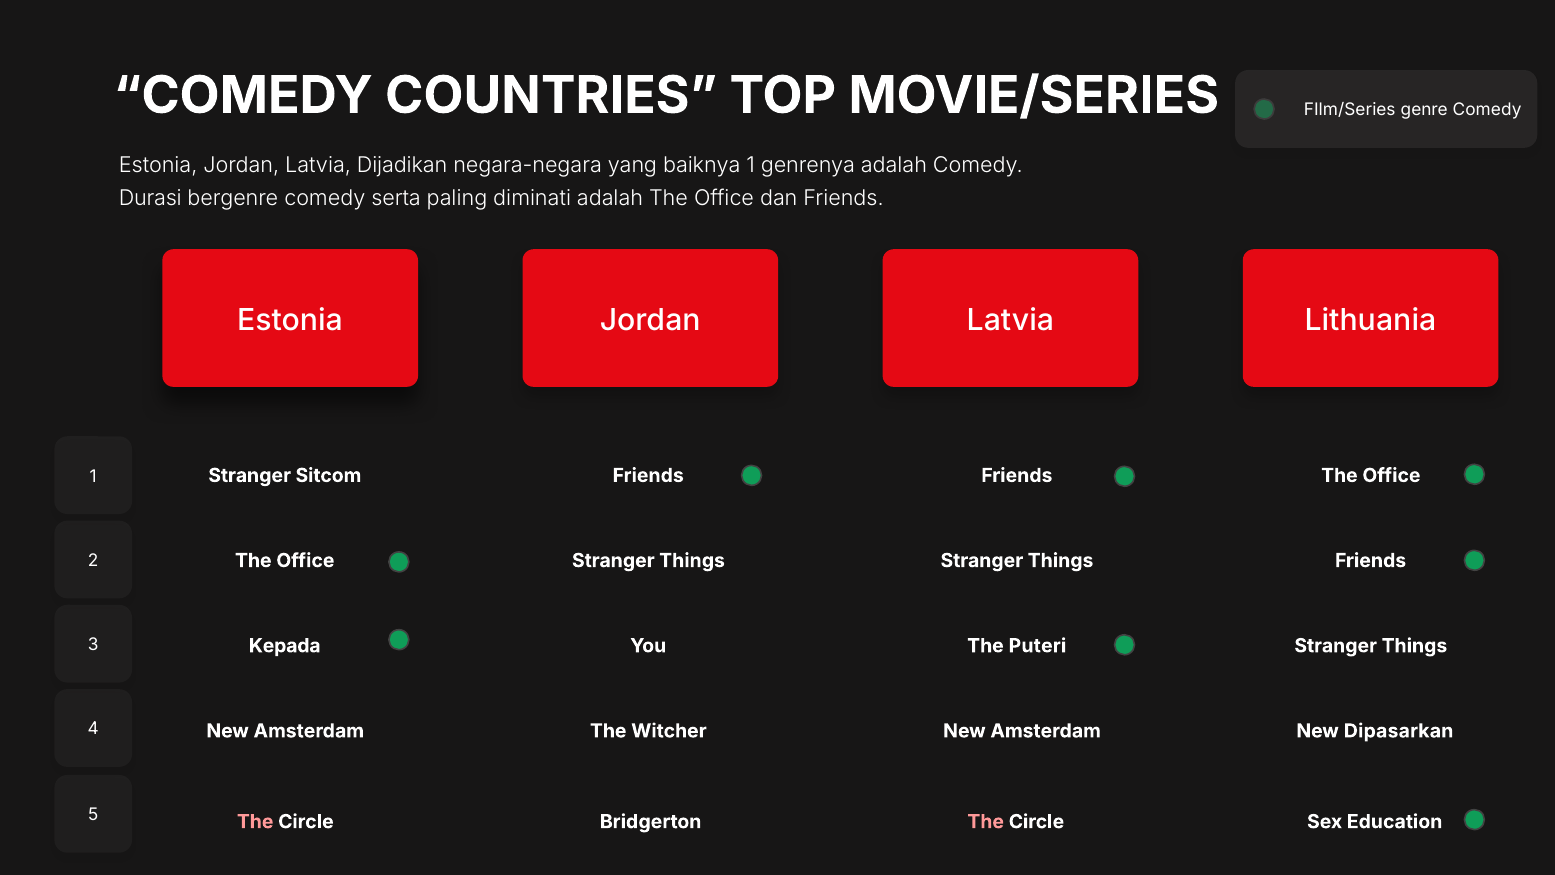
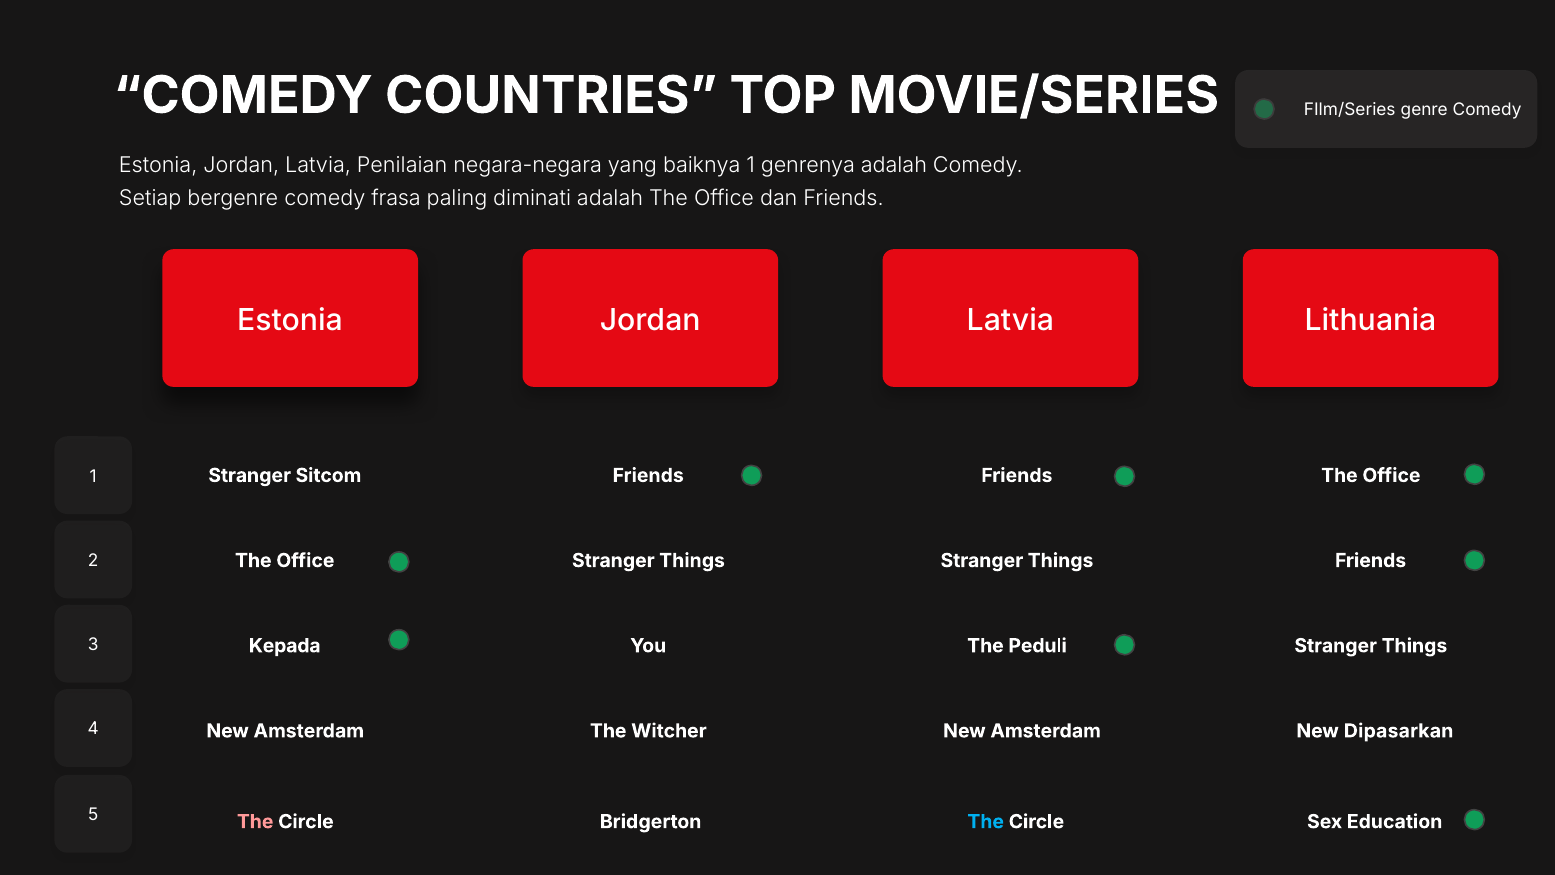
Dijadikan: Dijadikan -> Penilaian
Durasi: Durasi -> Setiap
serta: serta -> frasa
Puteri: Puteri -> Peduli
The at (986, 822) colour: pink -> light blue
